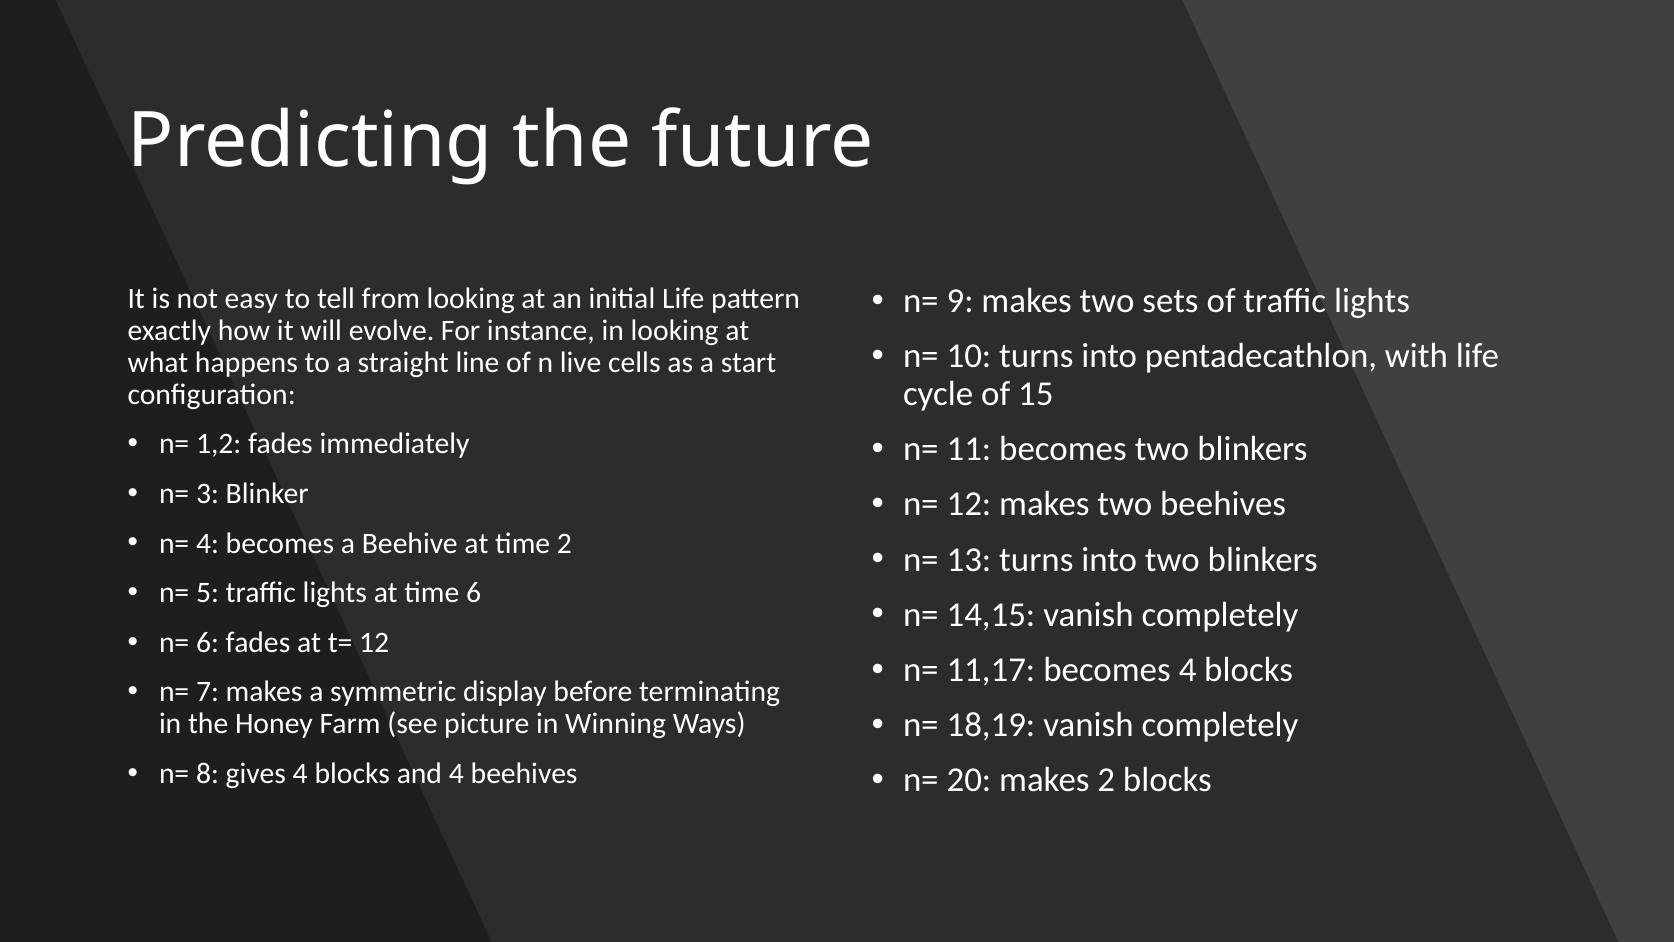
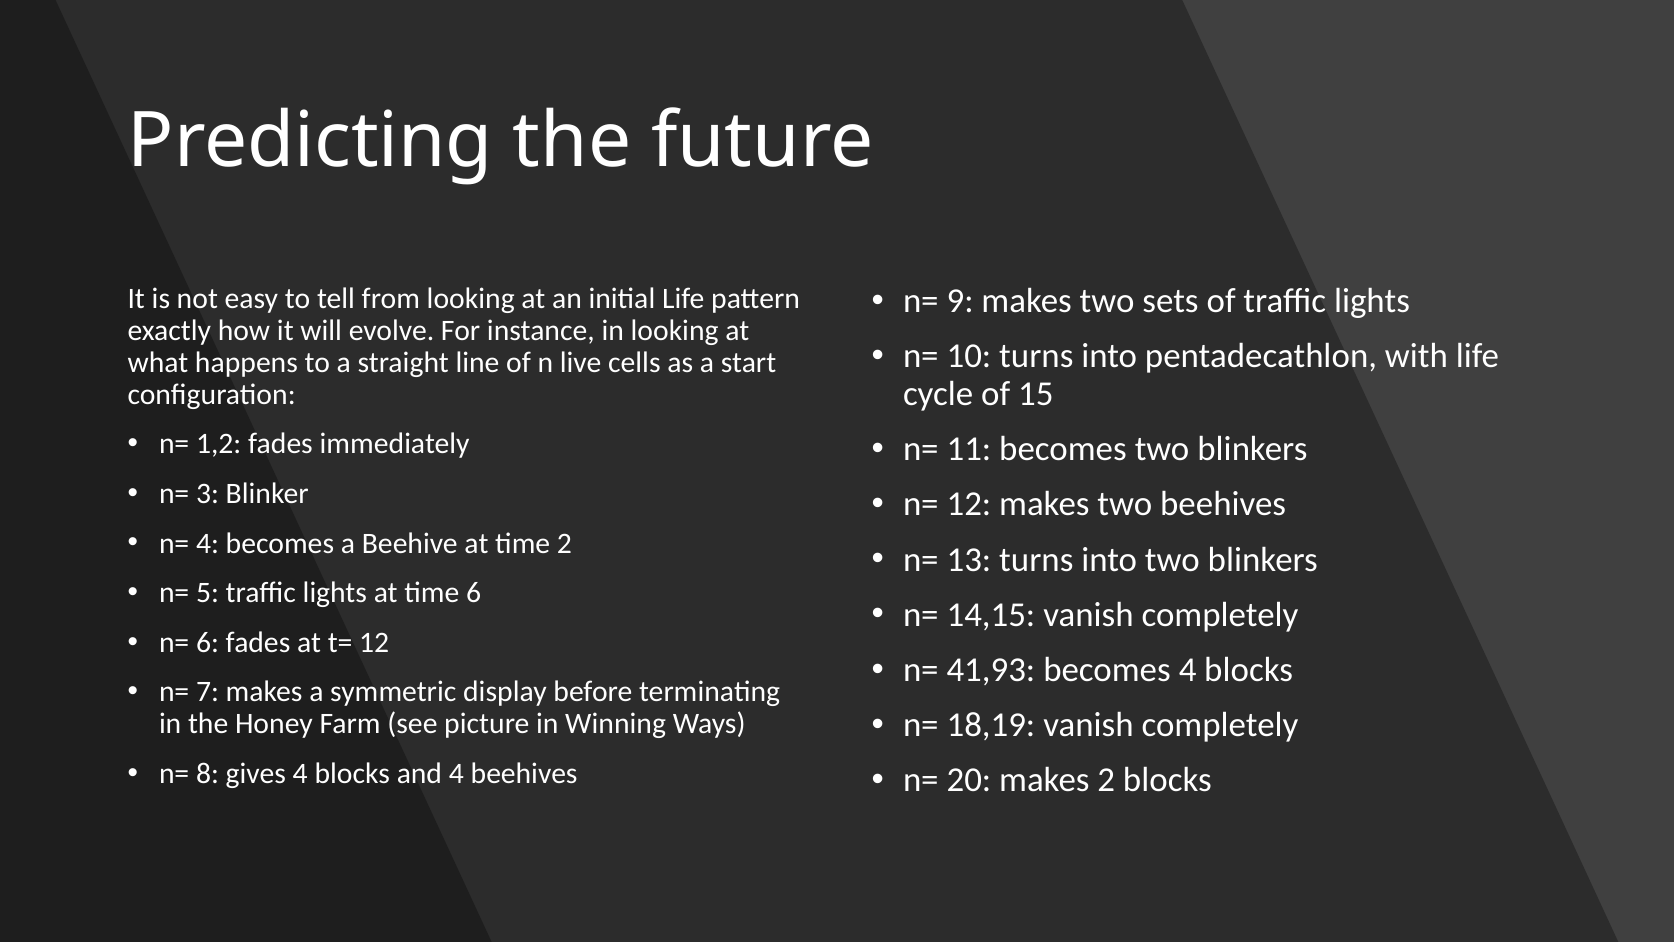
11,17: 11,17 -> 41,93
